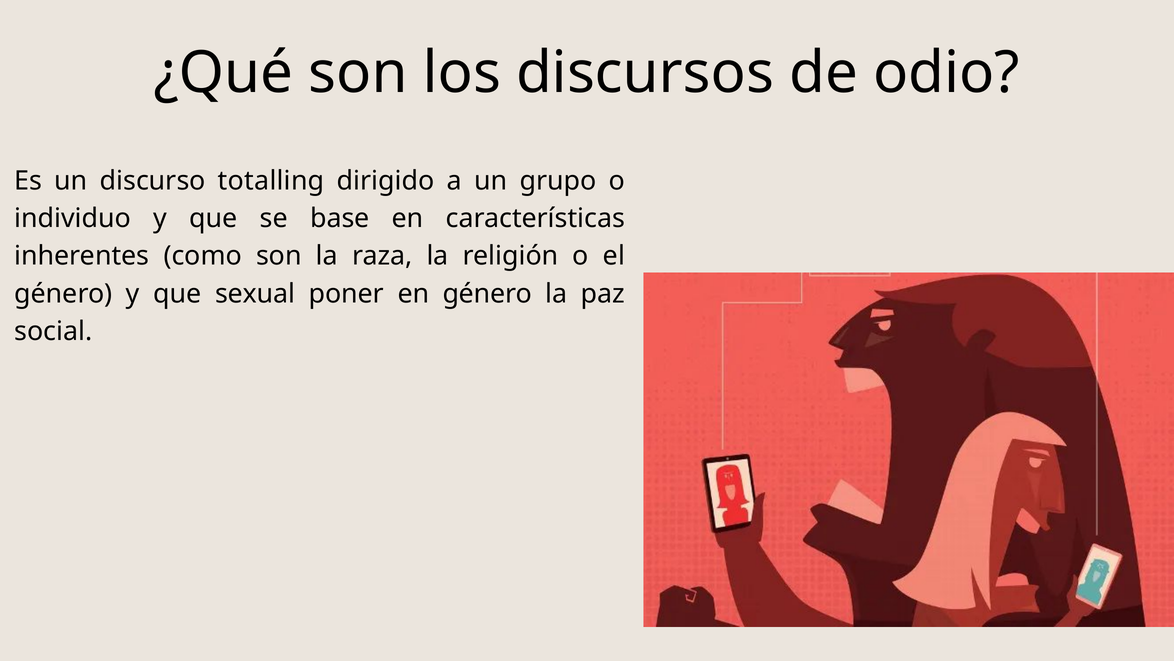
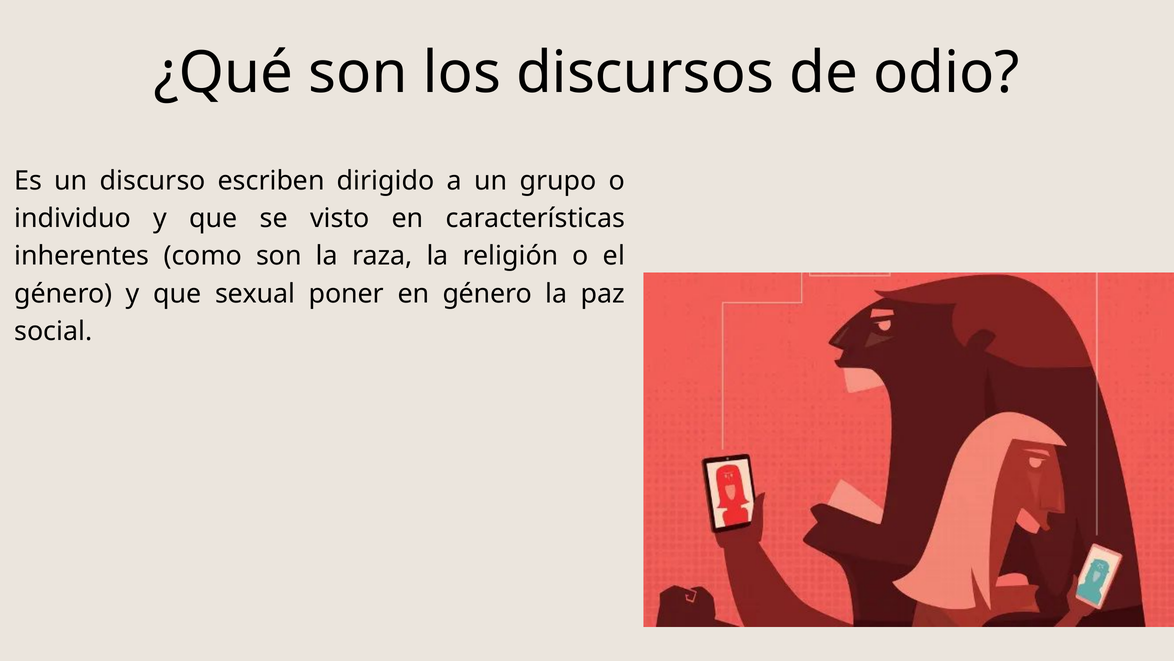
totalling: totalling -> escriben
base: base -> visto
